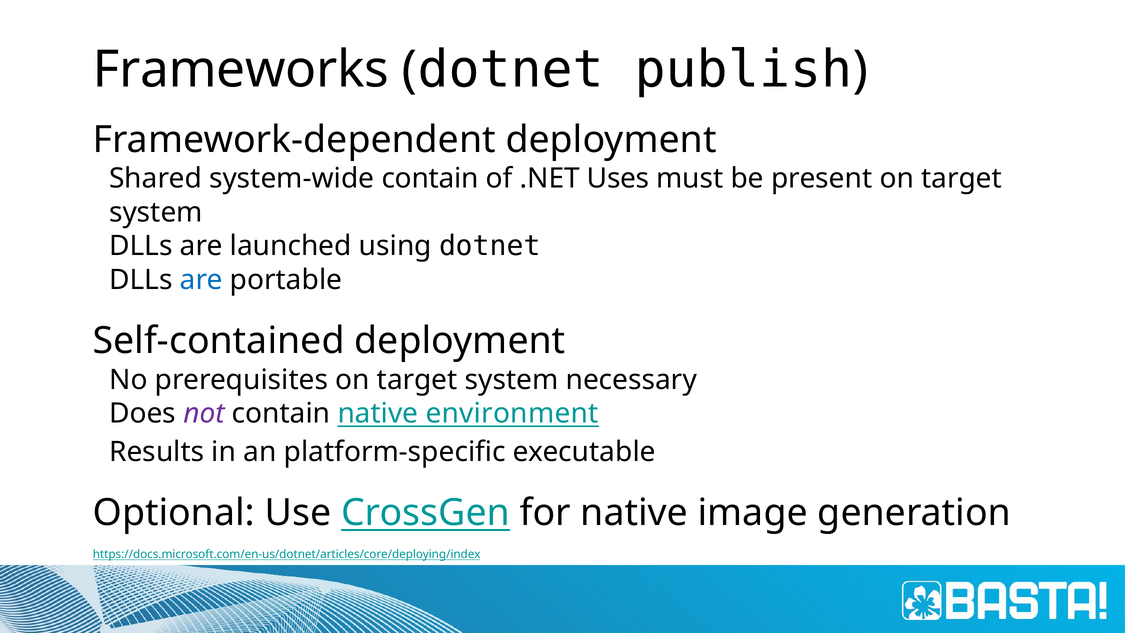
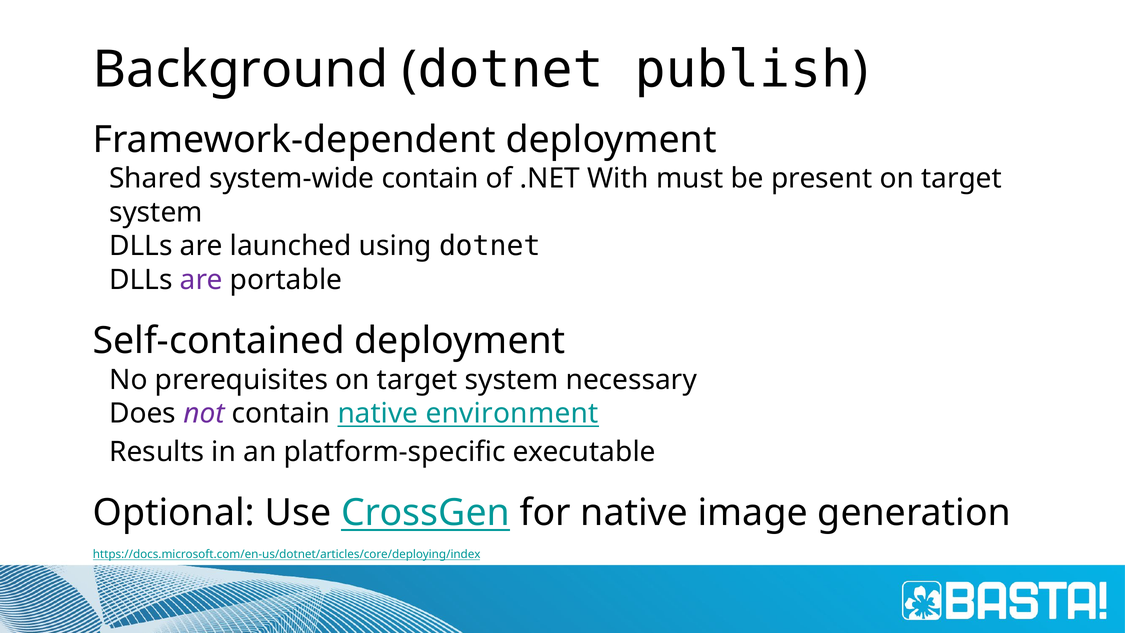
Frameworks: Frameworks -> Background
Uses: Uses -> With
are at (201, 280) colour: blue -> purple
